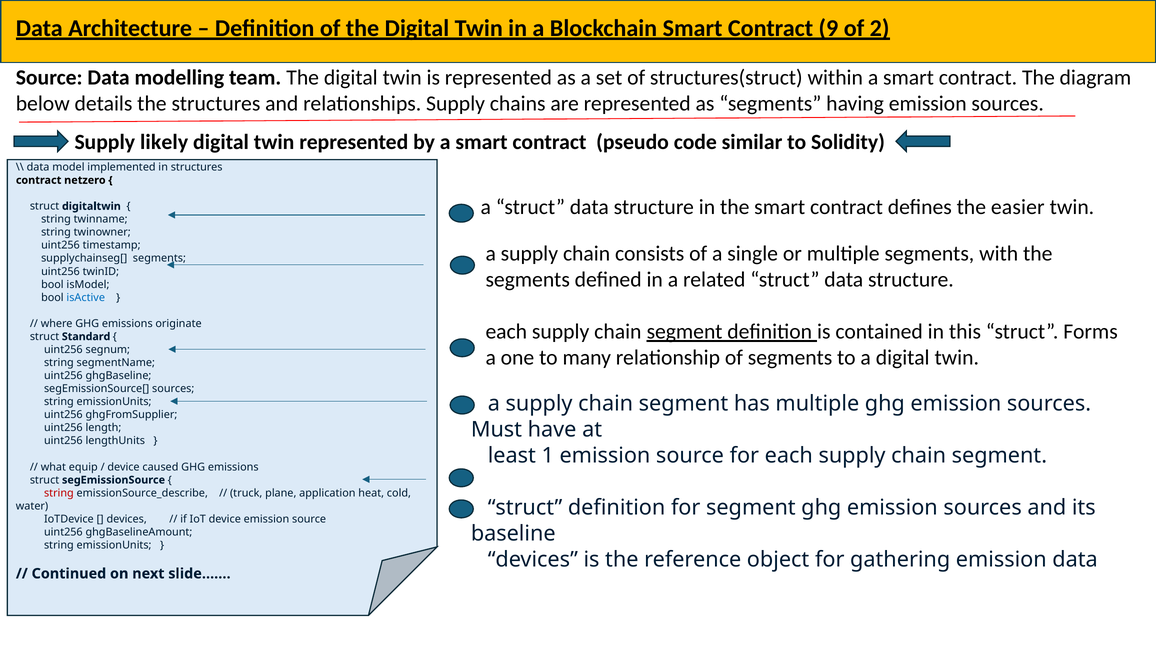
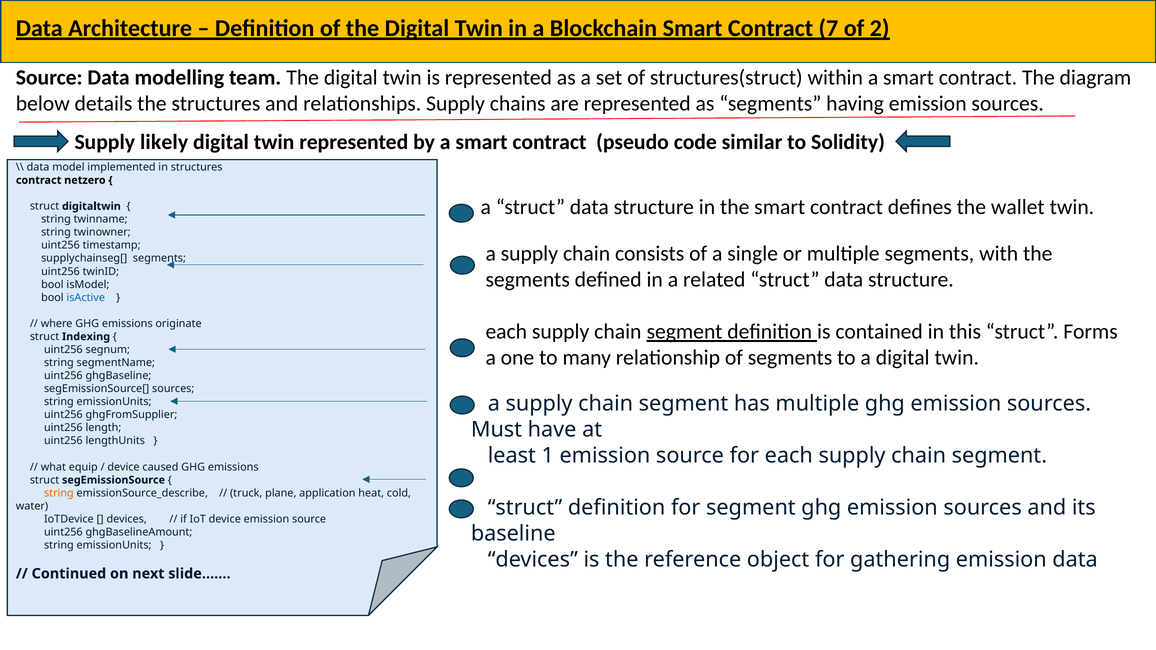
9: 9 -> 7
easier: easier -> wallet
Standard: Standard -> Indexing
string at (59, 493) colour: red -> orange
